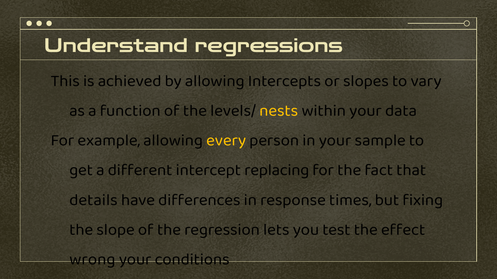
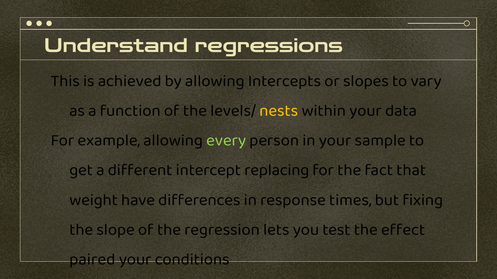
every colour: yellow -> light green
details: details -> weight
wrong: wrong -> paired
